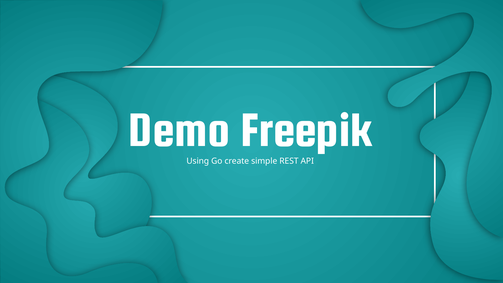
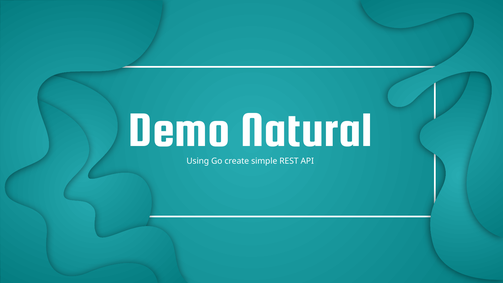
Freepik: Freepik -> Natural
